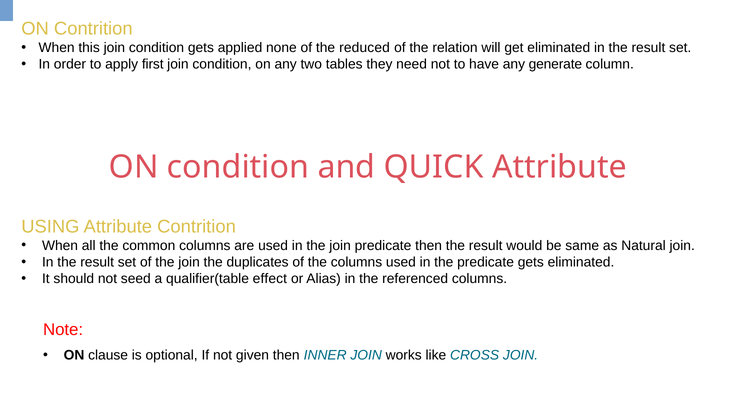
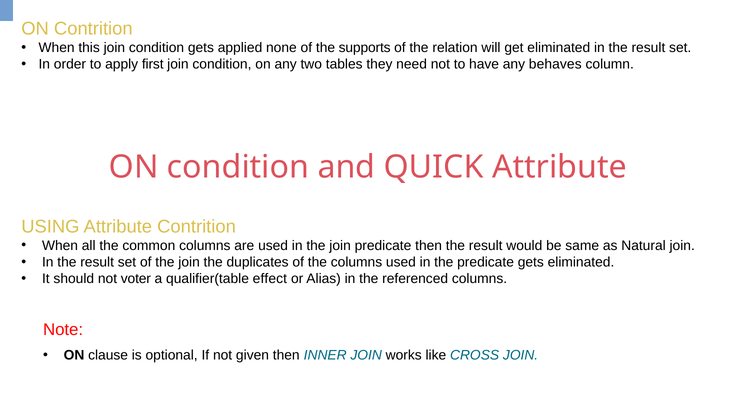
reduced: reduced -> supports
generate: generate -> behaves
seed: seed -> voter
